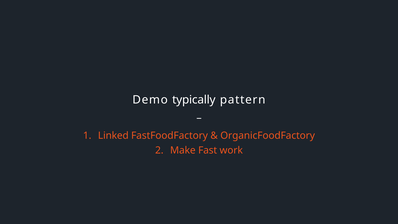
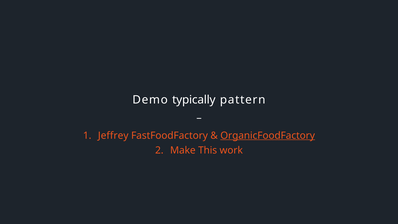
Linked: Linked -> Jeffrey
OrganicFoodFactory underline: none -> present
Fast: Fast -> This
